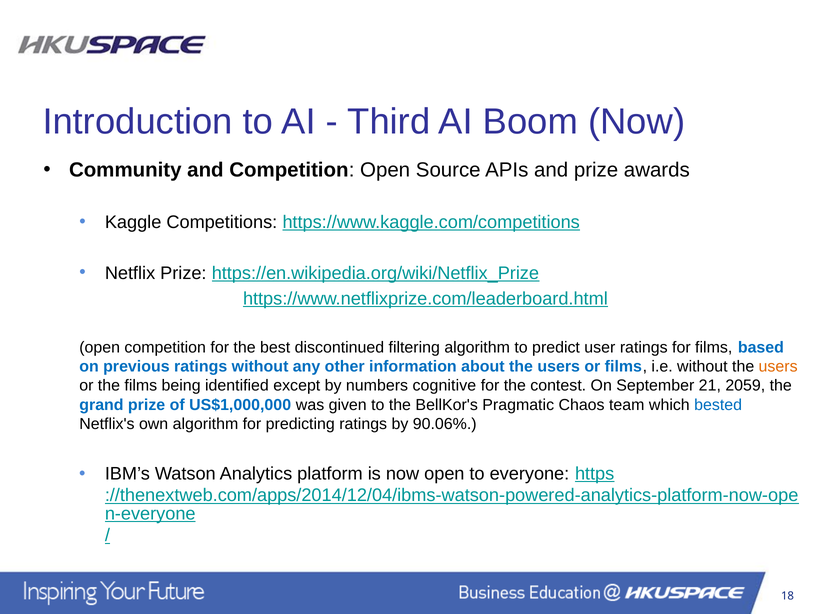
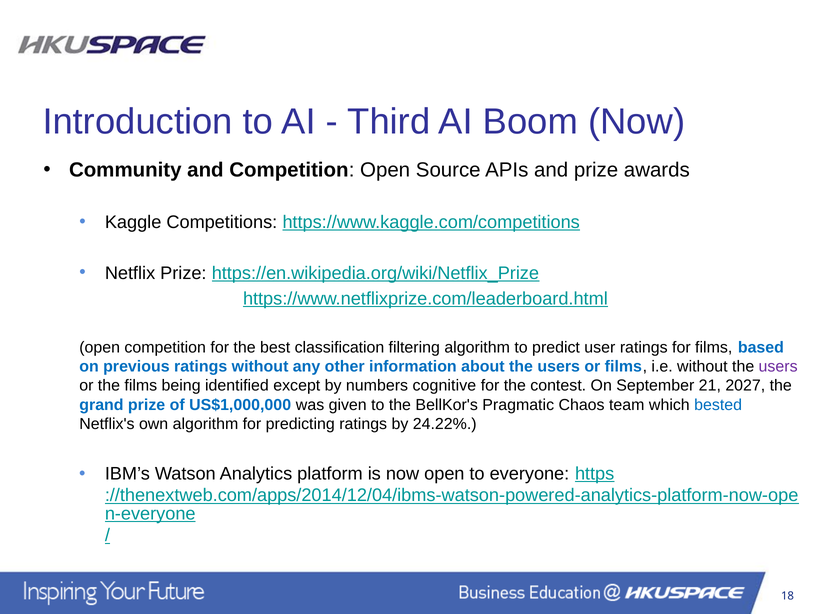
discontinued: discontinued -> classification
users at (778, 367) colour: orange -> purple
2059: 2059 -> 2027
90.06%: 90.06% -> 24.22%
